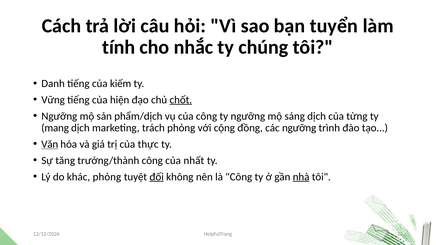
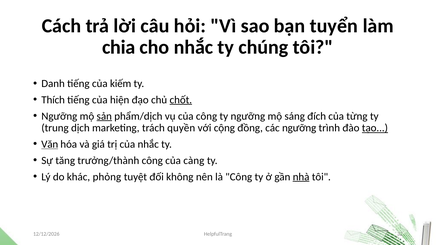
tính: tính -> chia
Vững: Vững -> Thích
sản underline: none -> present
sáng dịch: dịch -> đích
mang: mang -> trung
trách phỏng: phỏng -> quyền
tạo underline: none -> present
của thực: thực -> nhắc
nhất: nhất -> càng
đối underline: present -> none
